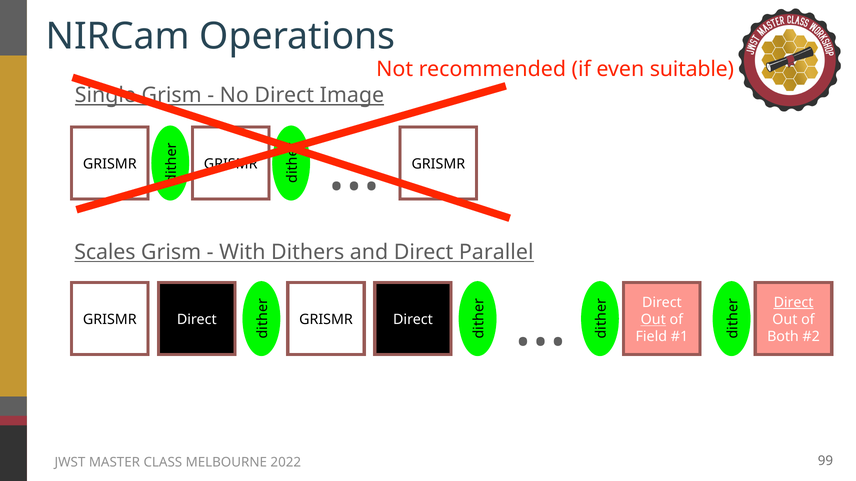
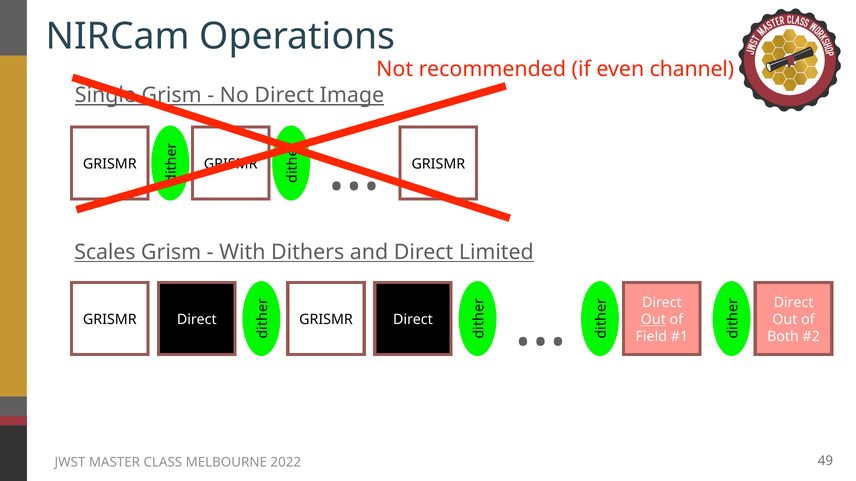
suitable: suitable -> channel
Parallel: Parallel -> Limited
Direct at (794, 303) underline: present -> none
99: 99 -> 49
